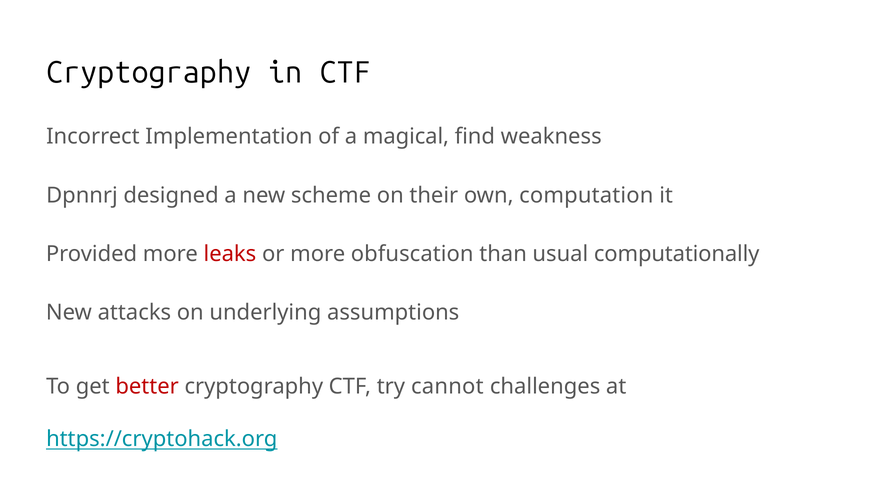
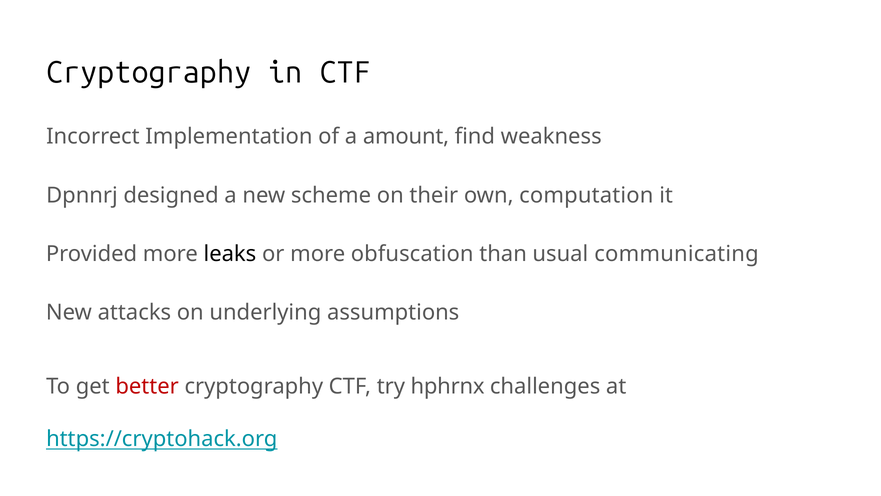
magical: magical -> amount
leaks colour: red -> black
computationally: computationally -> communicating
cannot: cannot -> hphrnx
